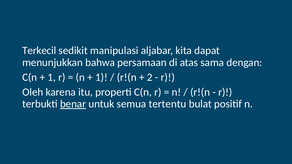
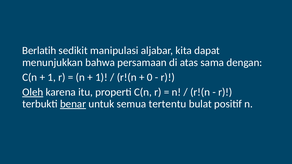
Terkecil: Terkecil -> Berlatih
2: 2 -> 0
Oleh underline: none -> present
